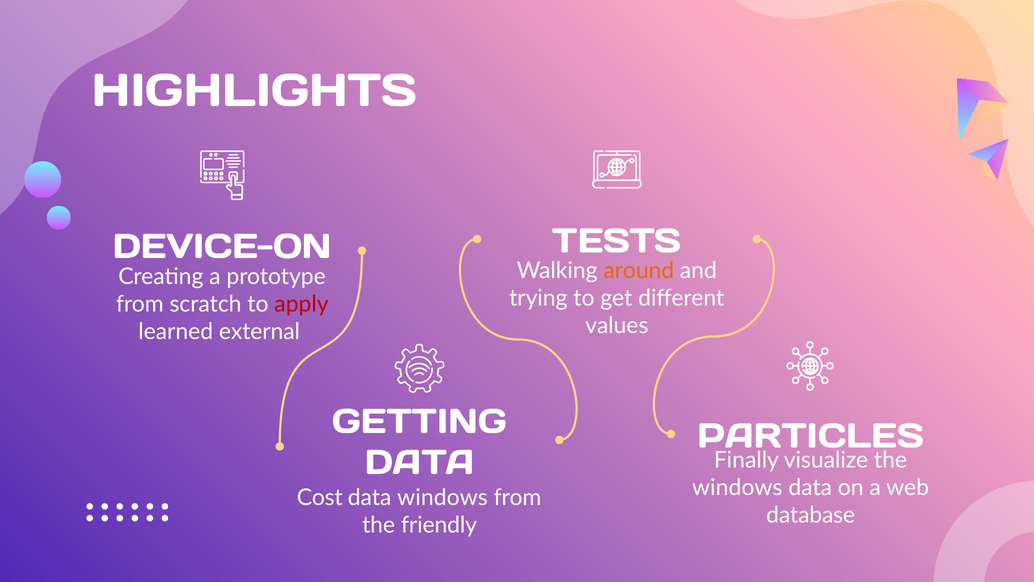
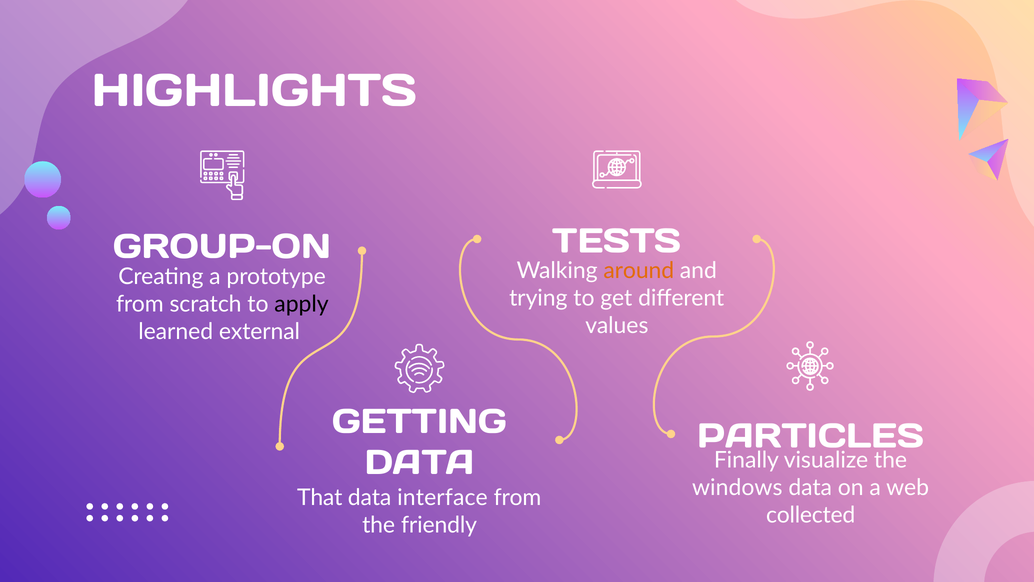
DEVICE-ON: DEVICE-ON -> GROUP-ON
apply colour: red -> black
Cost: Cost -> That
data windows: windows -> interface
database: database -> collected
